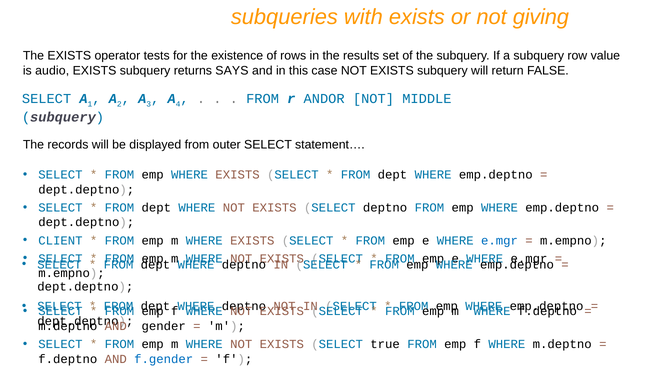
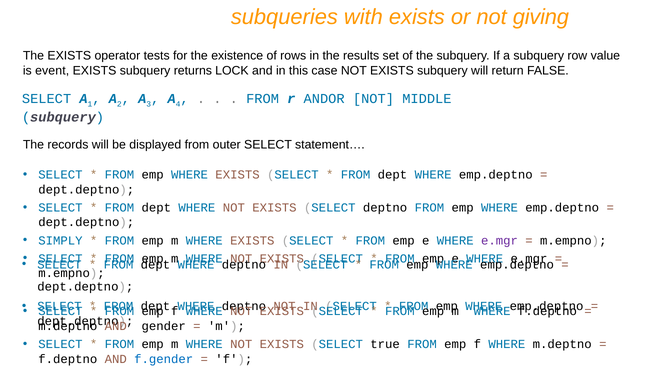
audio: audio -> event
SAYS: SAYS -> LOCK
CLIENT: CLIENT -> SIMPLY
e.mgr at (500, 240) colour: blue -> purple
